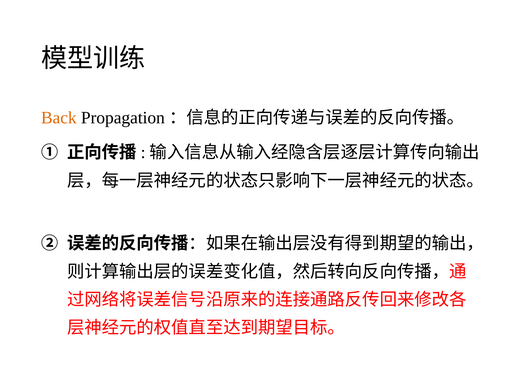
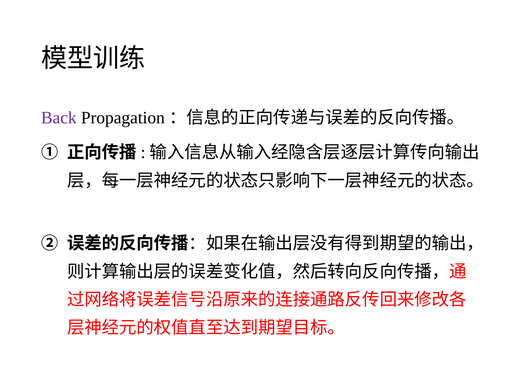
Back colour: orange -> purple
